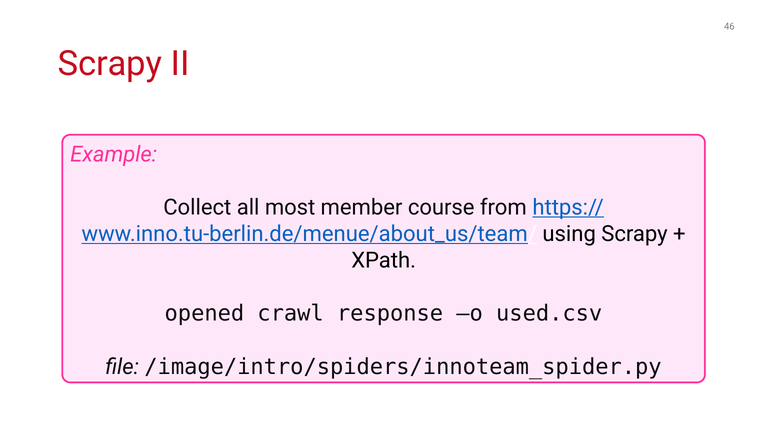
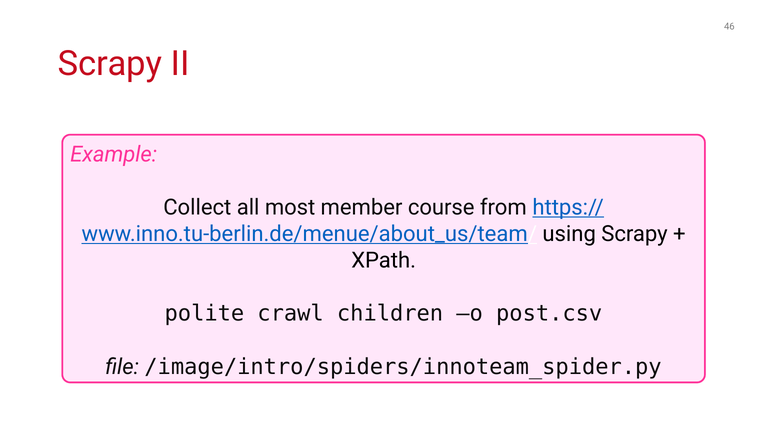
opened: opened -> polite
response: response -> children
used.csv: used.csv -> post.csv
